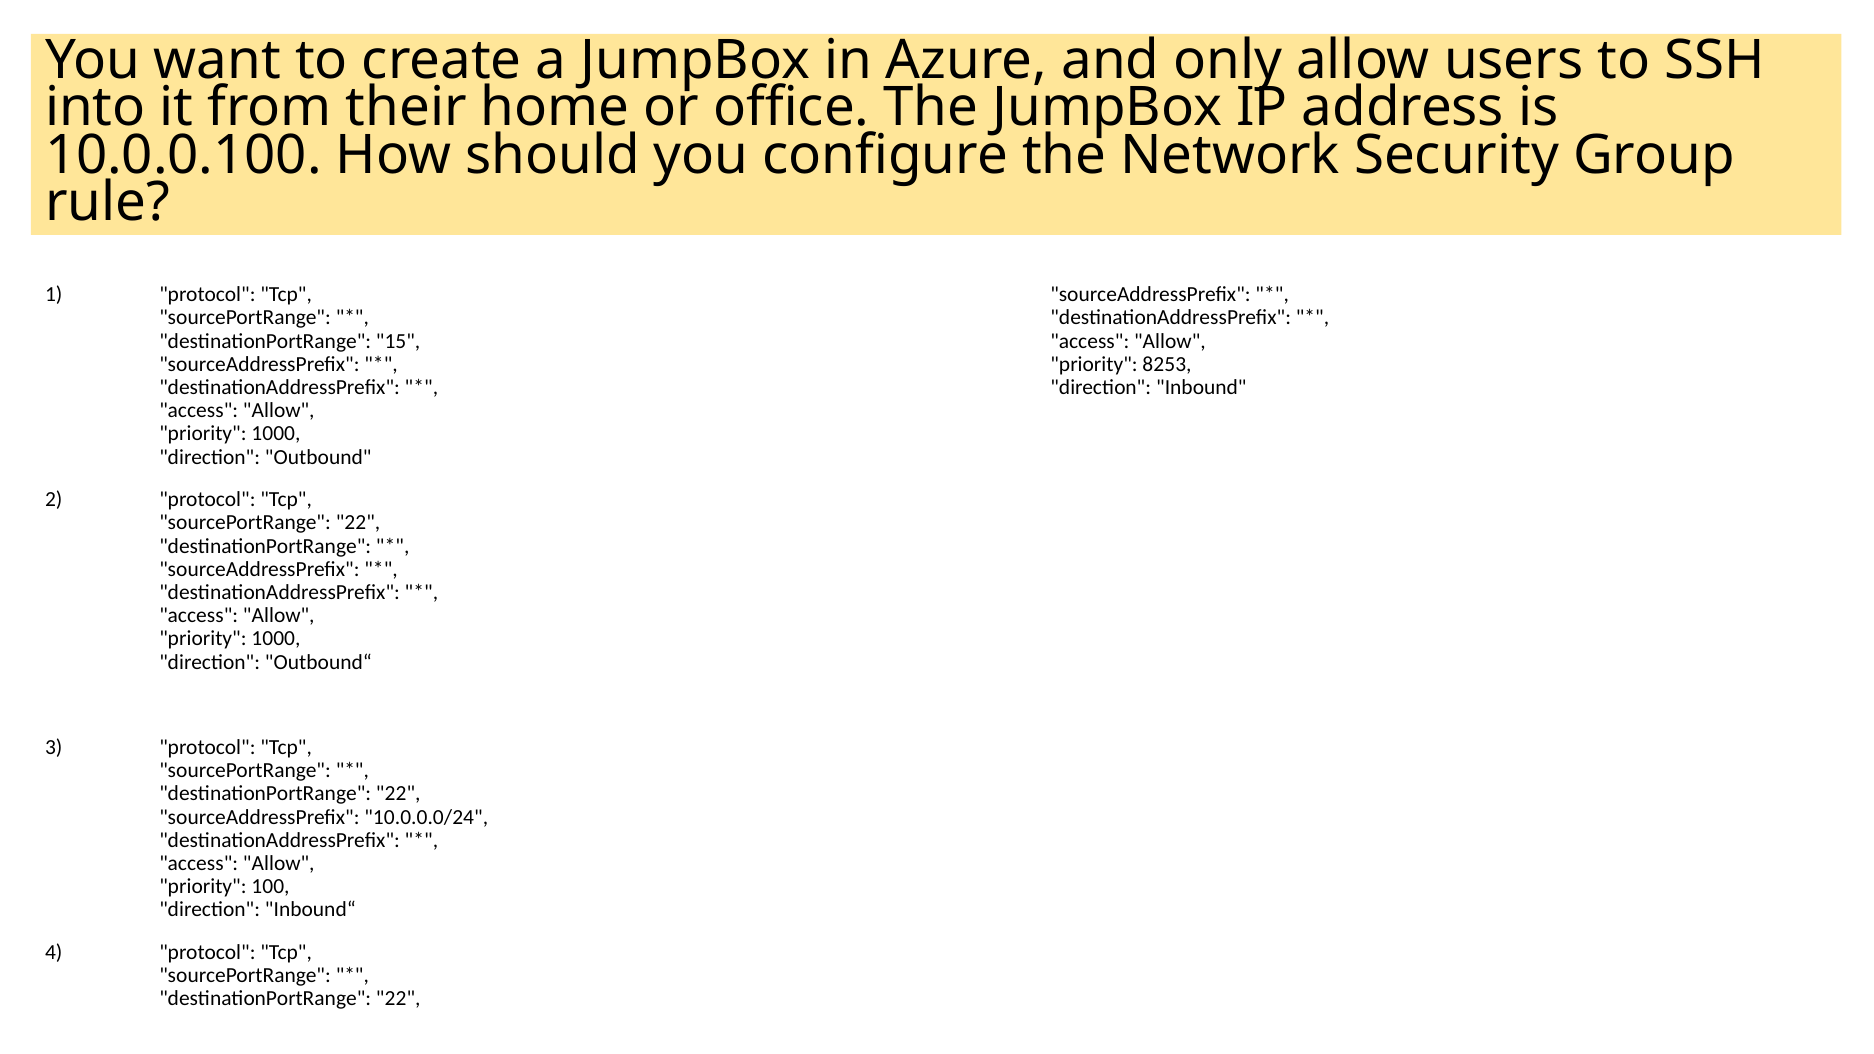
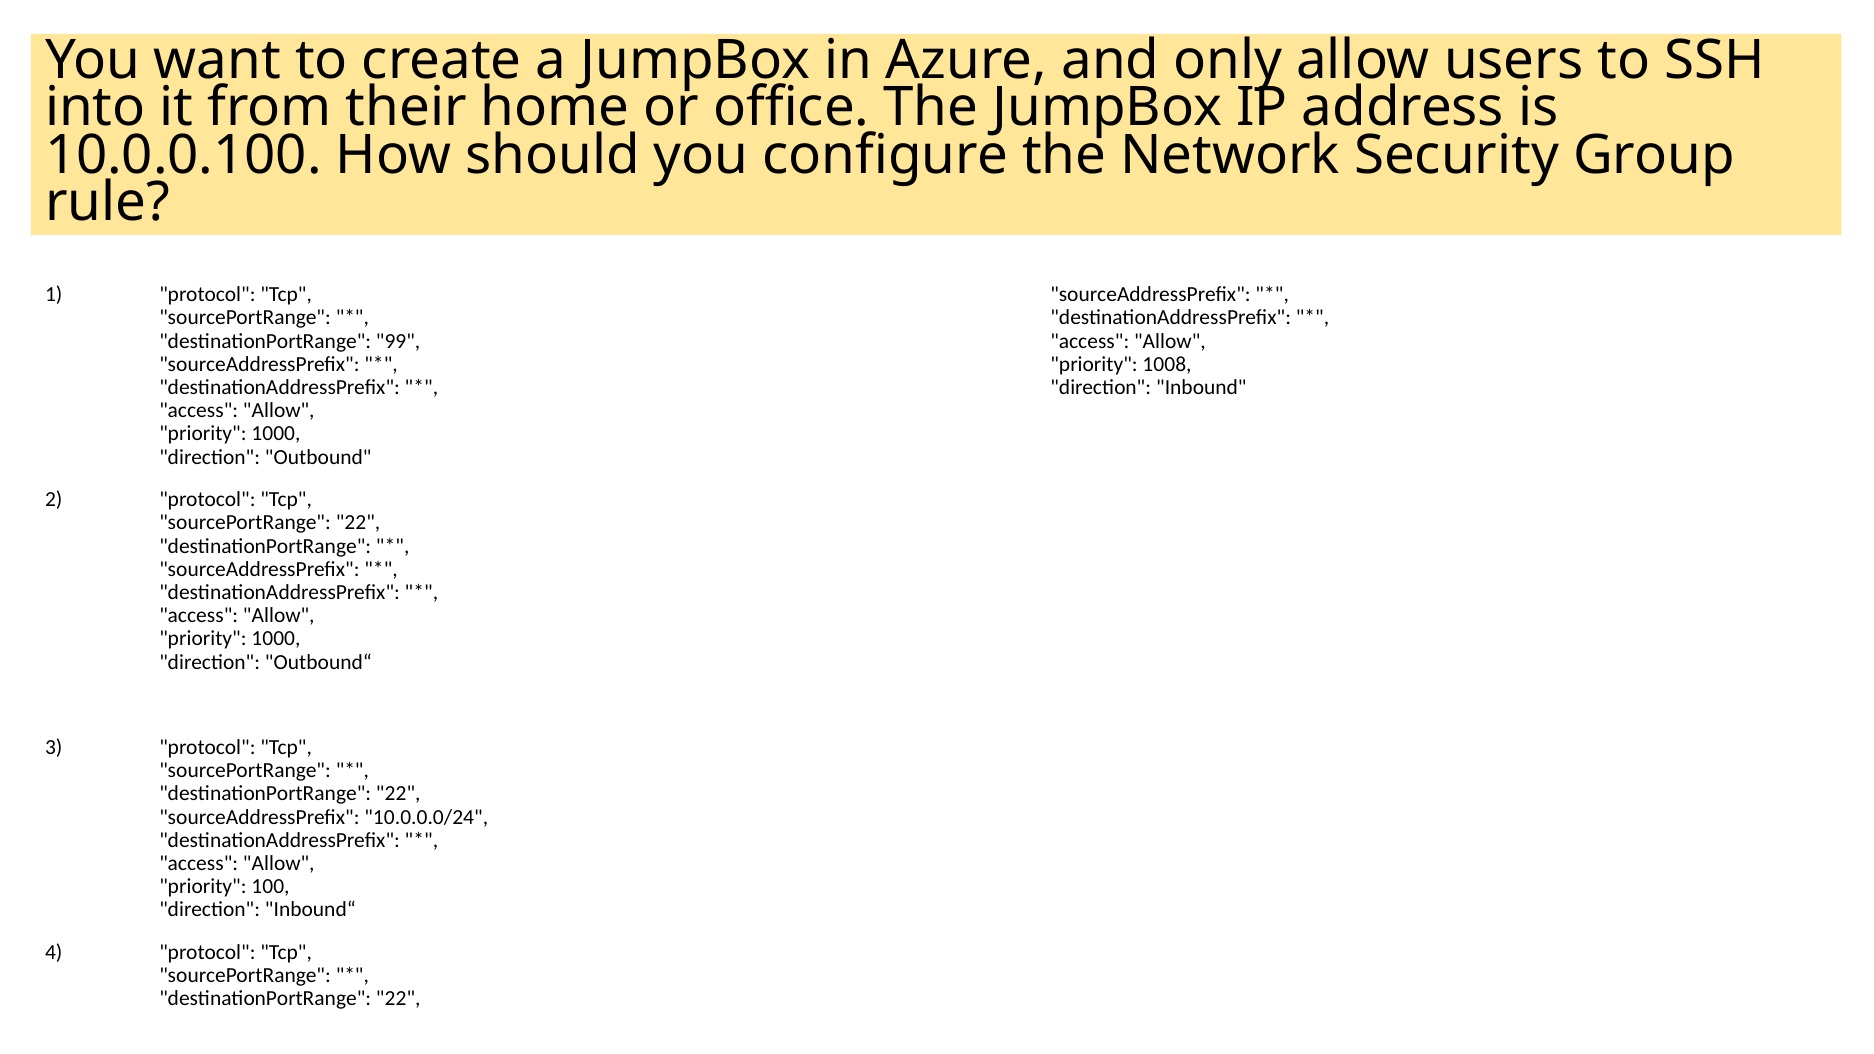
15: 15 -> 99
8253: 8253 -> 1008
